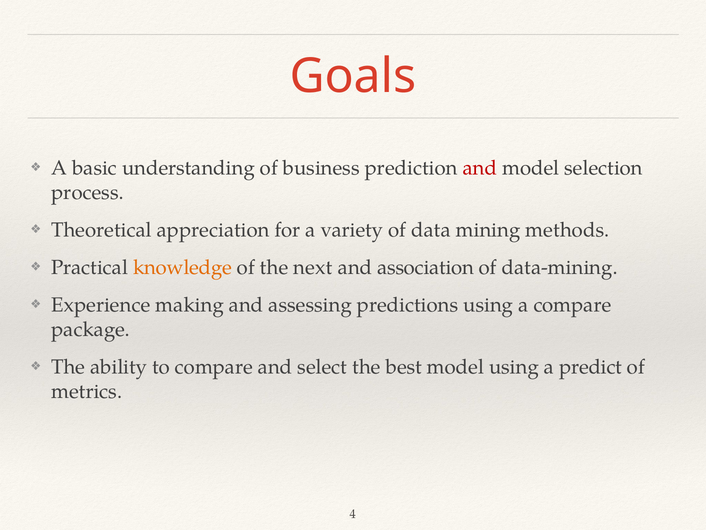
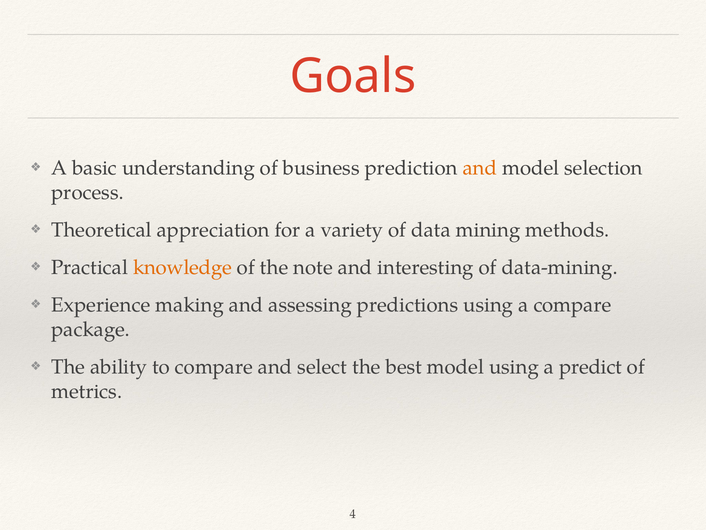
and at (480, 168) colour: red -> orange
next: next -> note
association: association -> interesting
